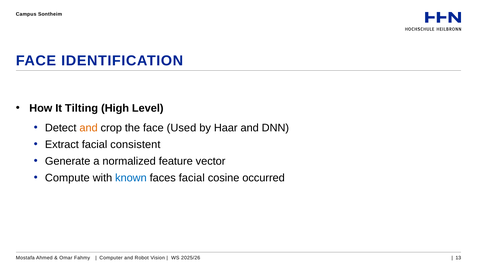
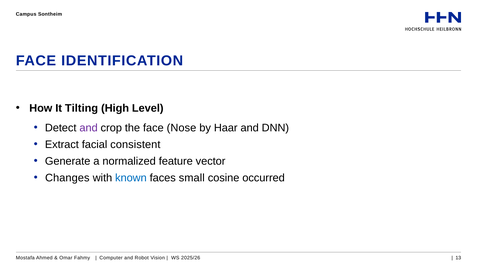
and at (89, 128) colour: orange -> purple
Used: Used -> Nose
Compute: Compute -> Changes
faces facial: facial -> small
